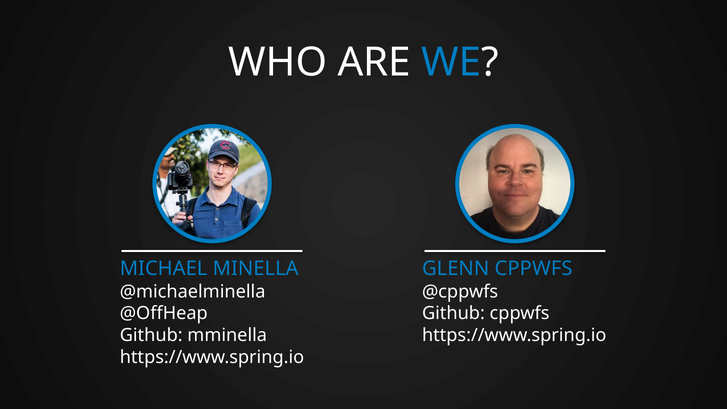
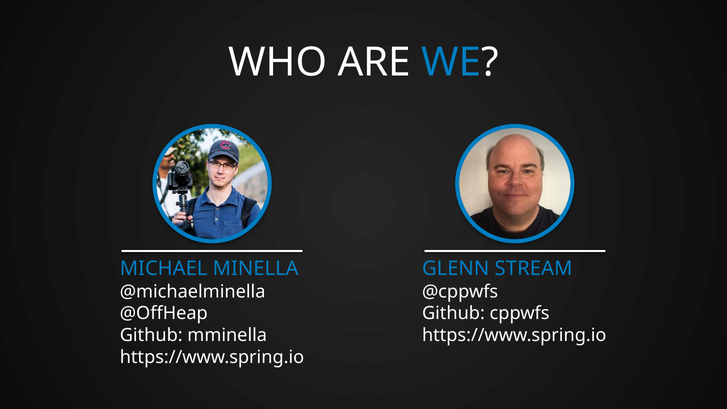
GLENN CPPWFS: CPPWFS -> STREAM
